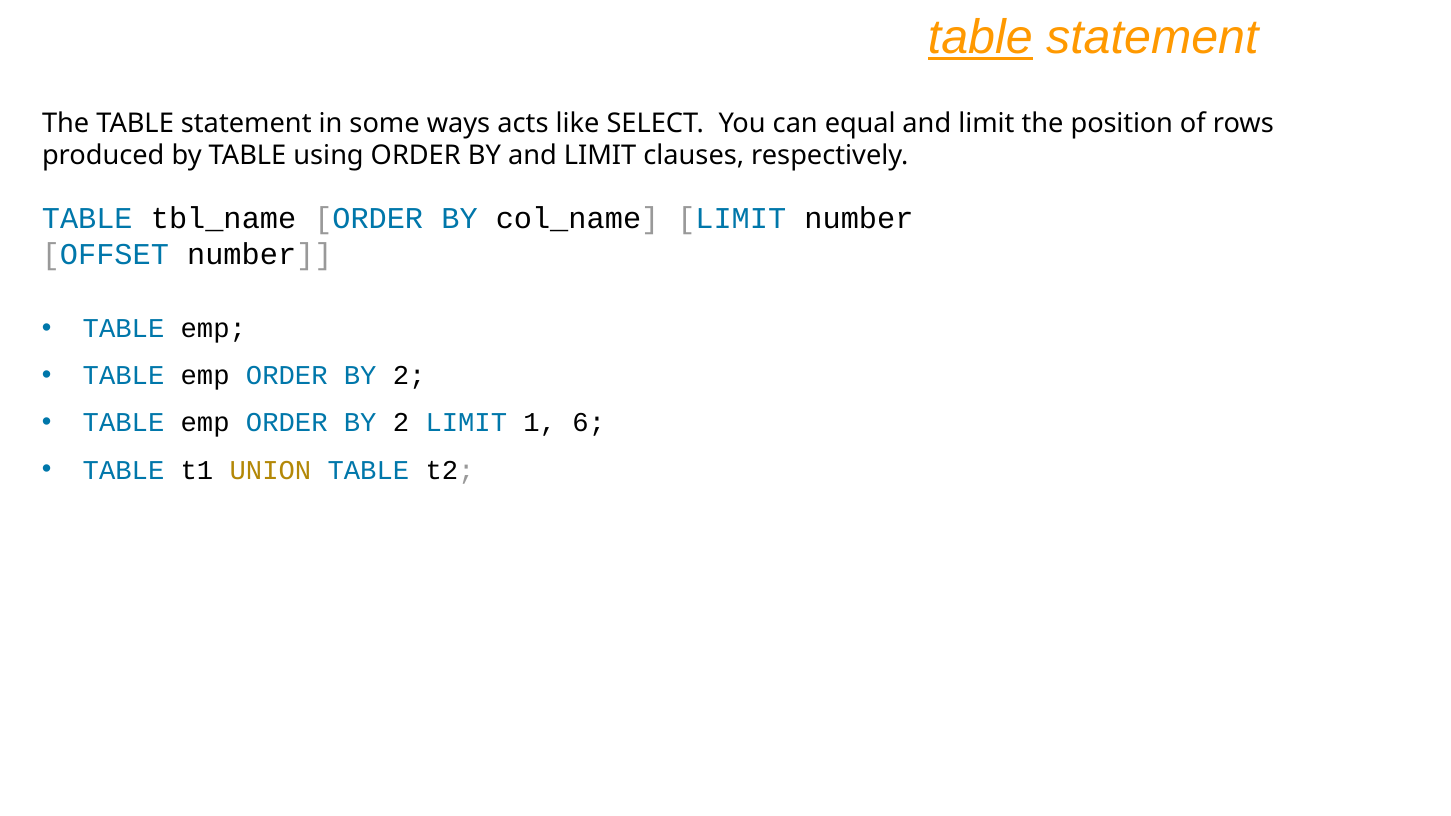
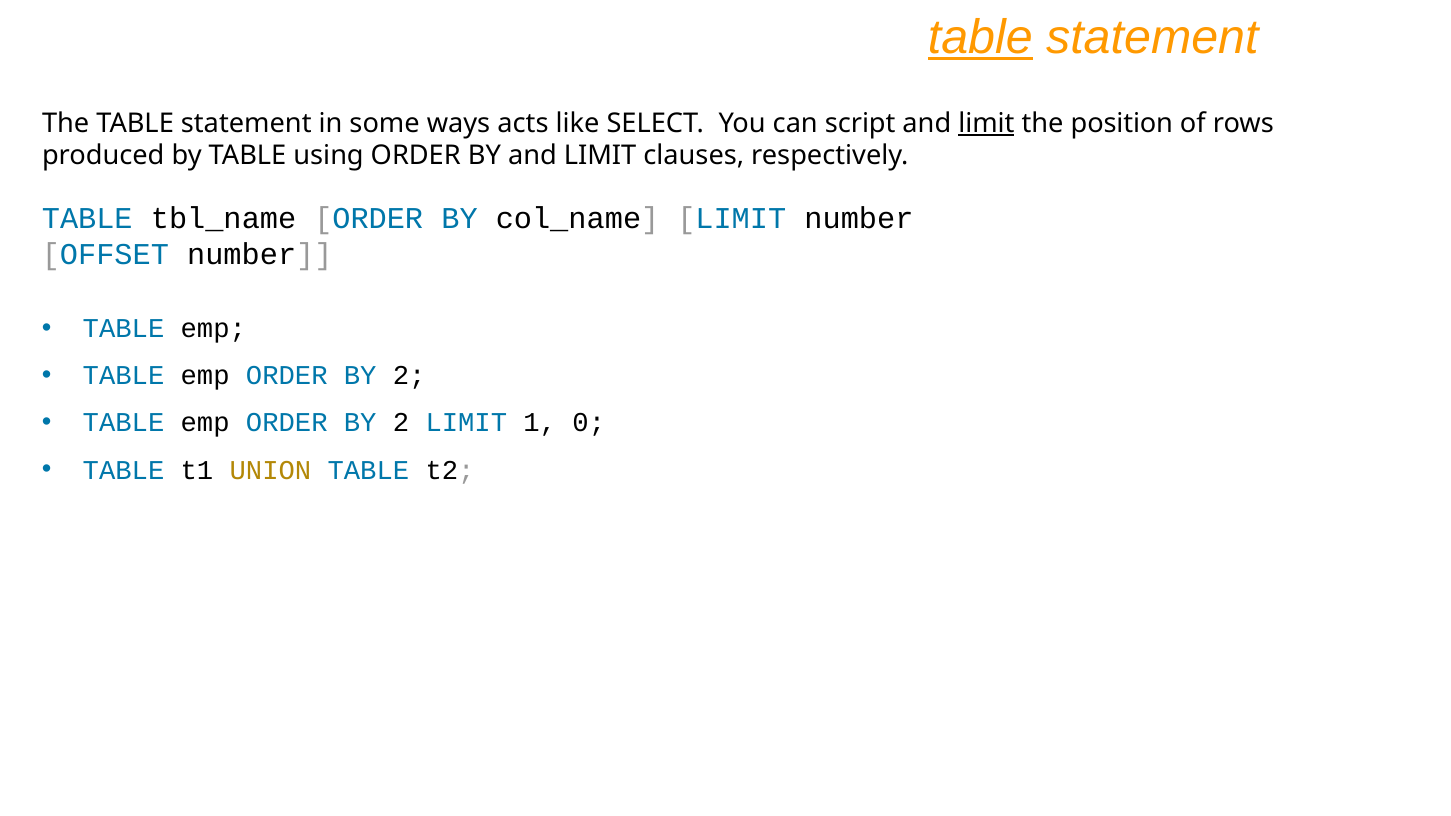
equal: equal -> script
limit at (986, 123) underline: none -> present
6: 6 -> 0
